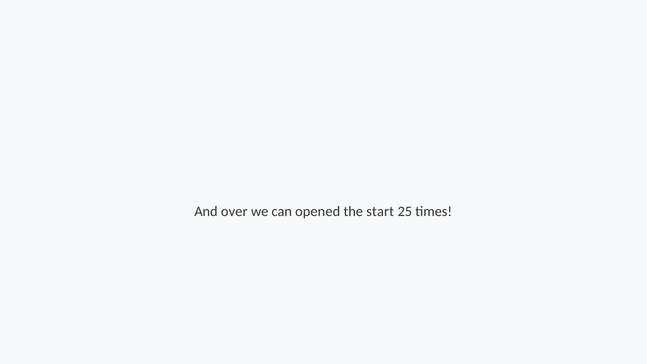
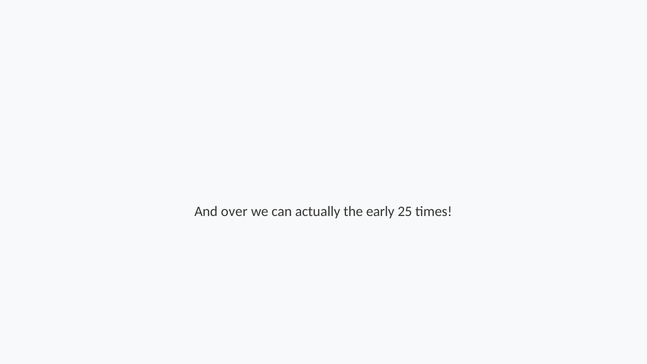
opened: opened -> actually
start: start -> early
